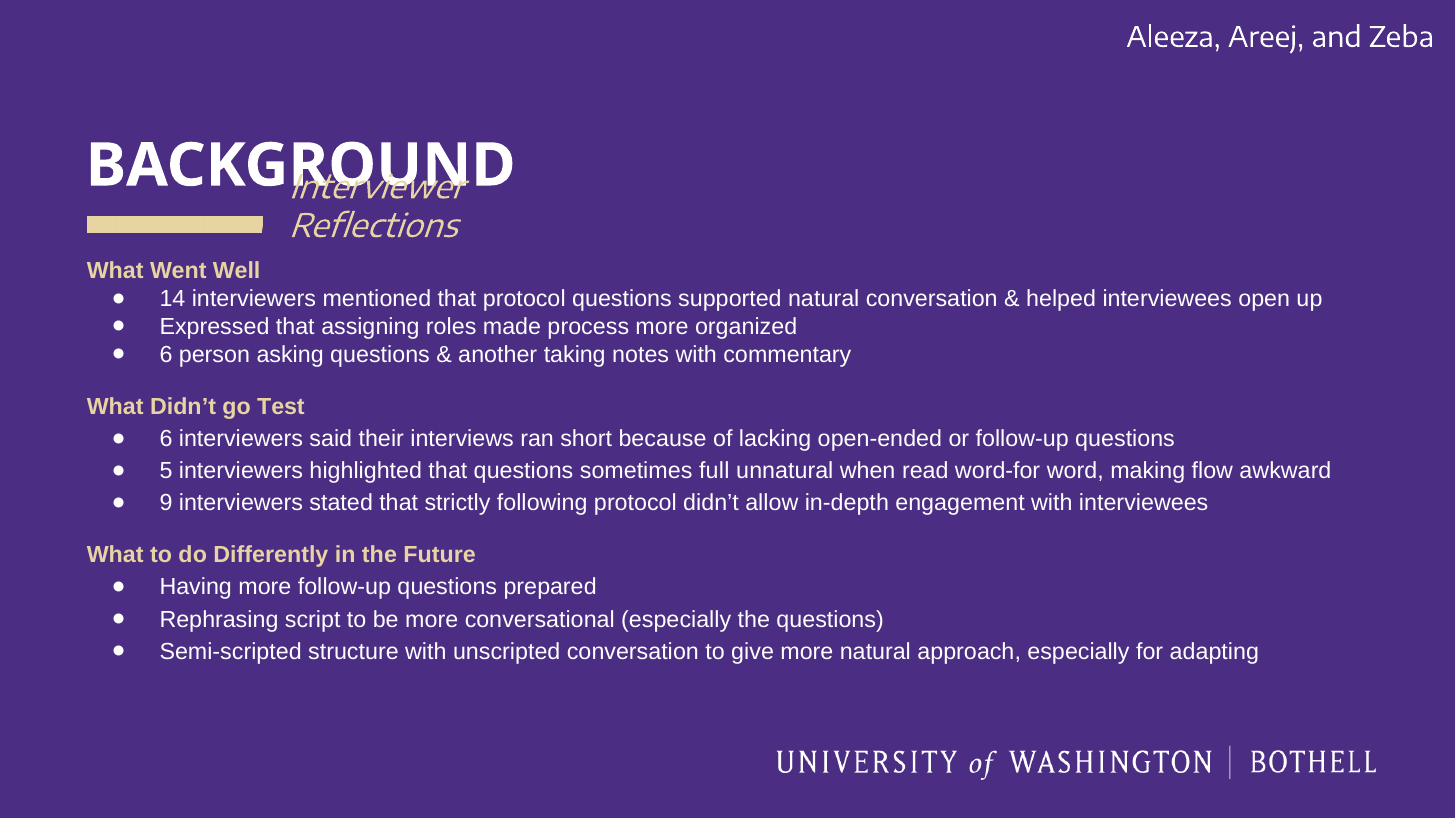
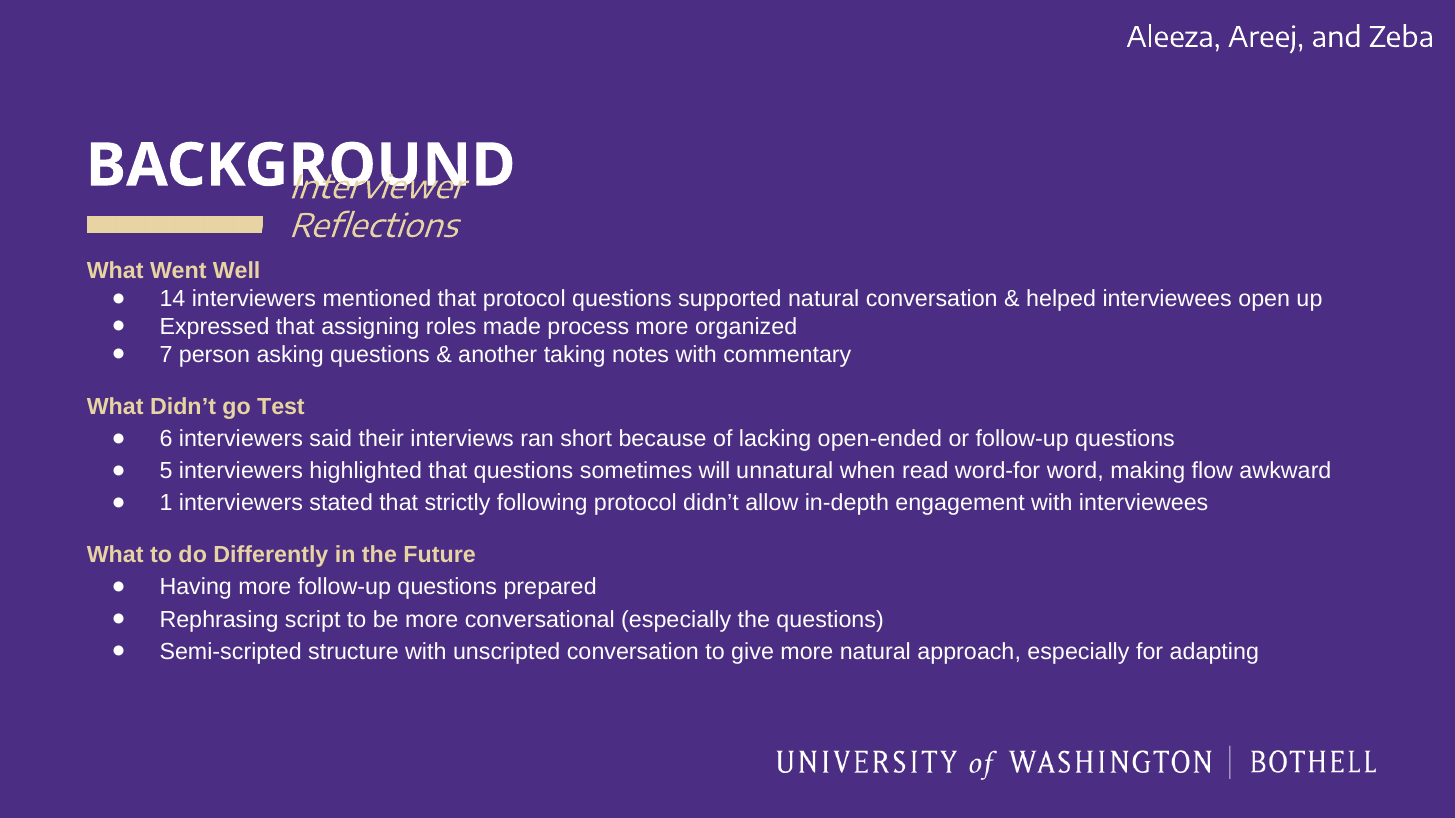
6 at (166, 355): 6 -> 7
full: full -> will
9: 9 -> 1
